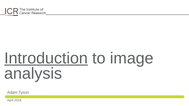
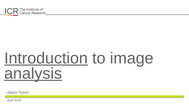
analysis underline: none -> present
